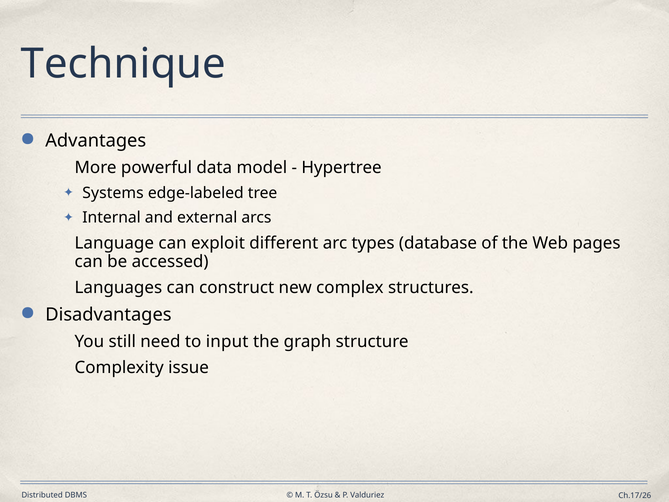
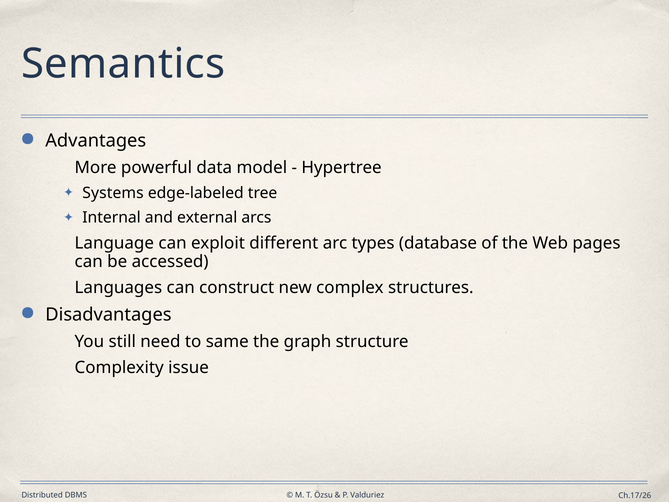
Technique: Technique -> Semantics
input: input -> same
